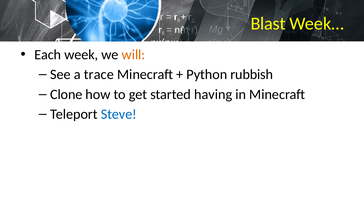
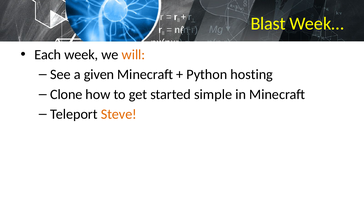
trace: trace -> given
rubbish: rubbish -> hosting
having: having -> simple
Steve colour: blue -> orange
